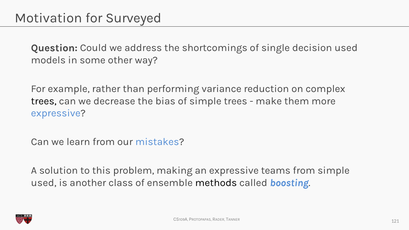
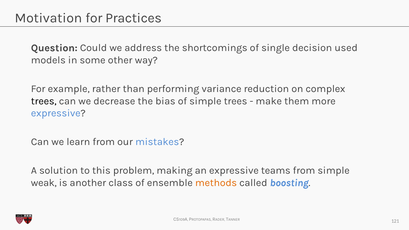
Surveyed: Surveyed -> Practices
used at (44, 183): used -> weak
methods colour: black -> orange
